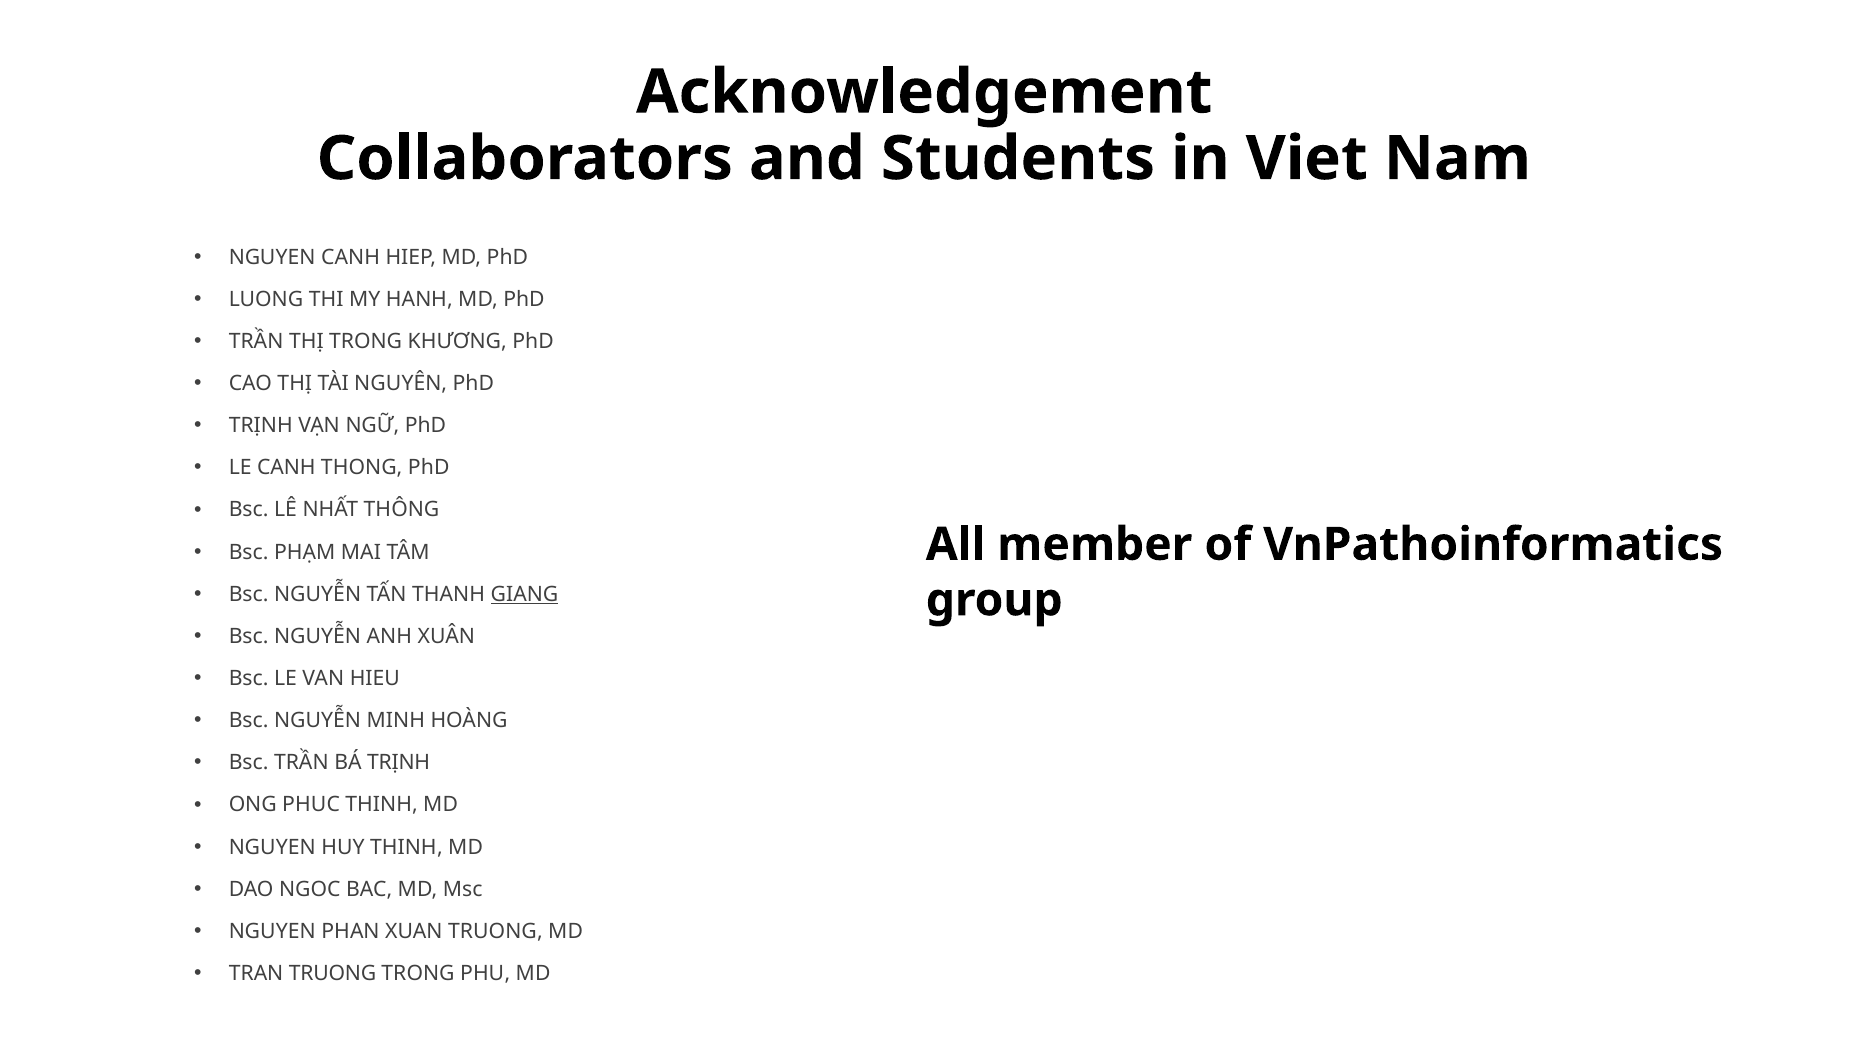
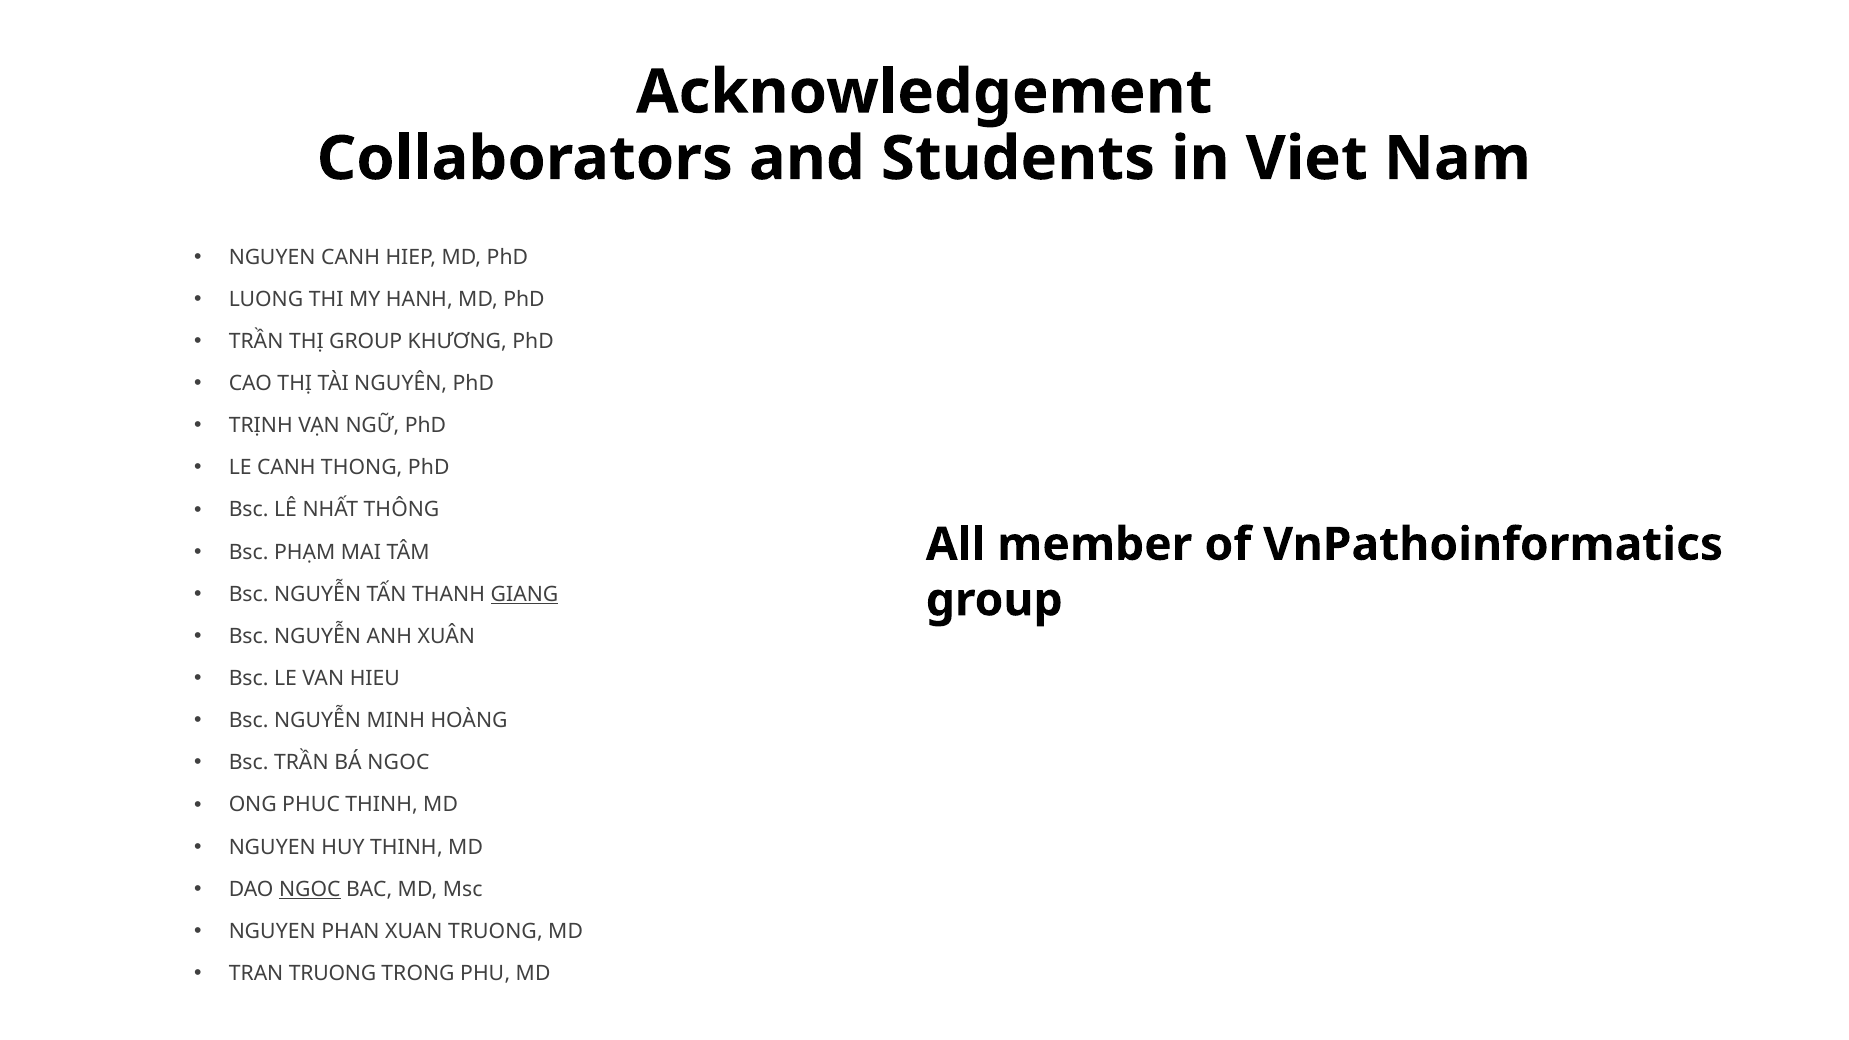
THỊ TRONG: TRONG -> GROUP
BÁ TRỊNH: TRỊNH -> NGOC
NGOC at (310, 889) underline: none -> present
